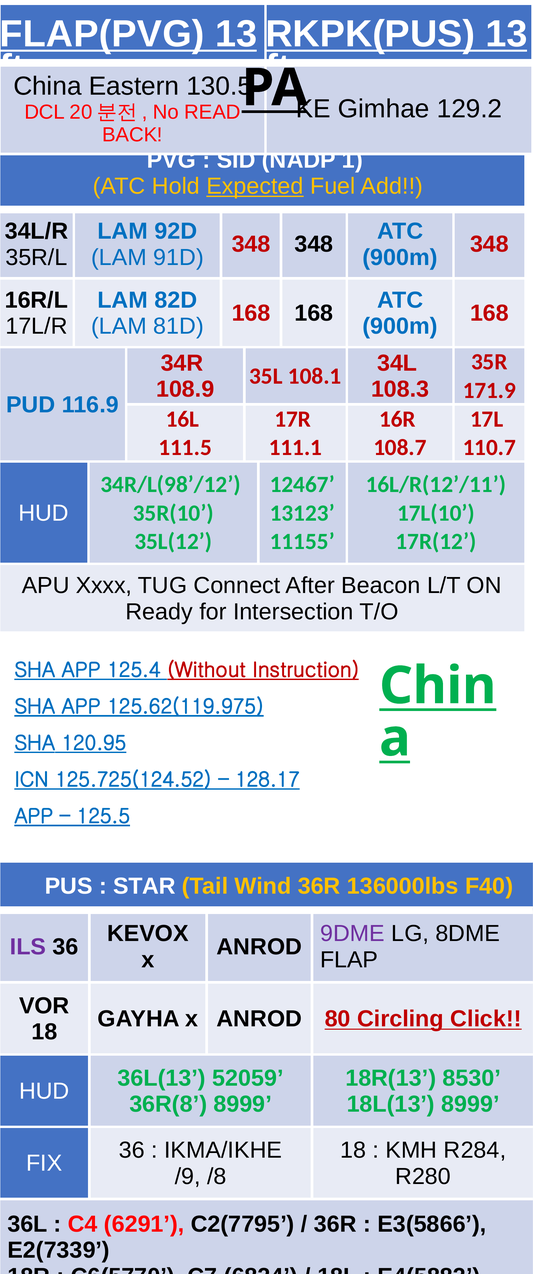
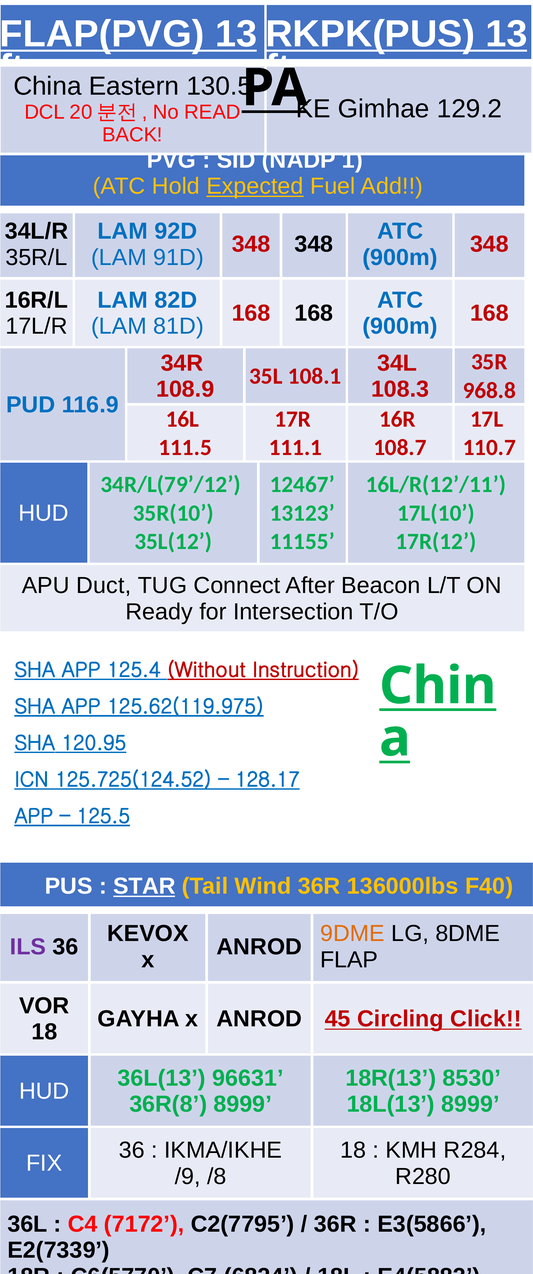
171.9: 171.9 -> 968.8
34R/L(98’/12: 34R/L(98’/12 -> 34R/L(79’/12
Xxxx: Xxxx -> Duct
STAR underline: none -> present
9DME colour: purple -> orange
80: 80 -> 45
52059: 52059 -> 96631
6291: 6291 -> 7172
